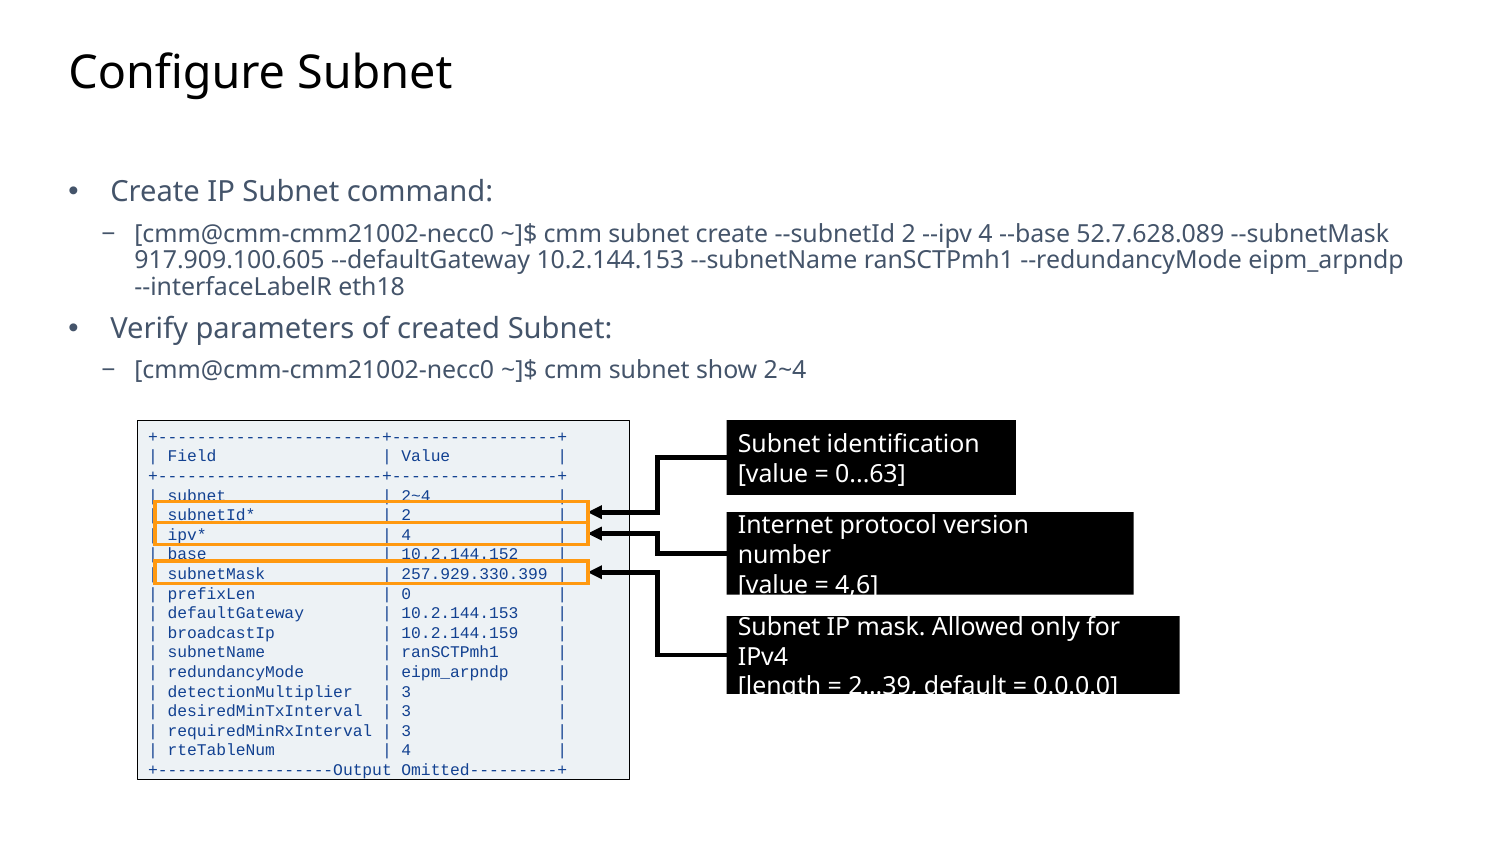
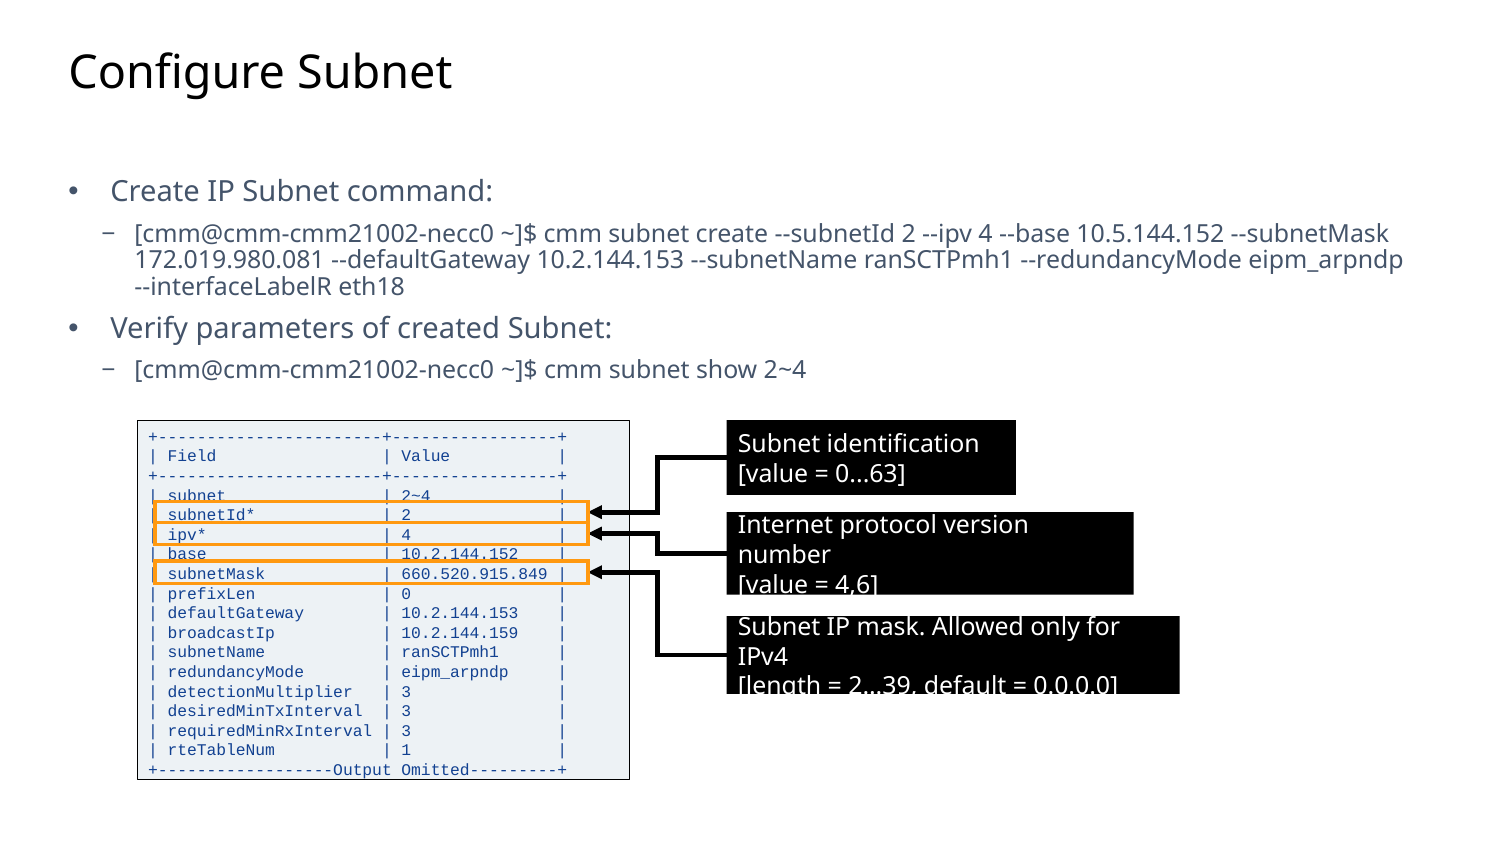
52.7.628.089: 52.7.628.089 -> 10.5.144.152
917.909.100.605: 917.909.100.605 -> 172.019.980.081
257.929.330.399: 257.929.330.399 -> 660.520.915.849
4 at (406, 750): 4 -> 1
